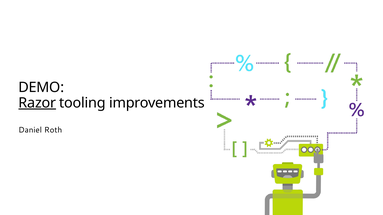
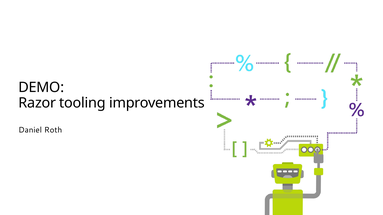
Razor underline: present -> none
